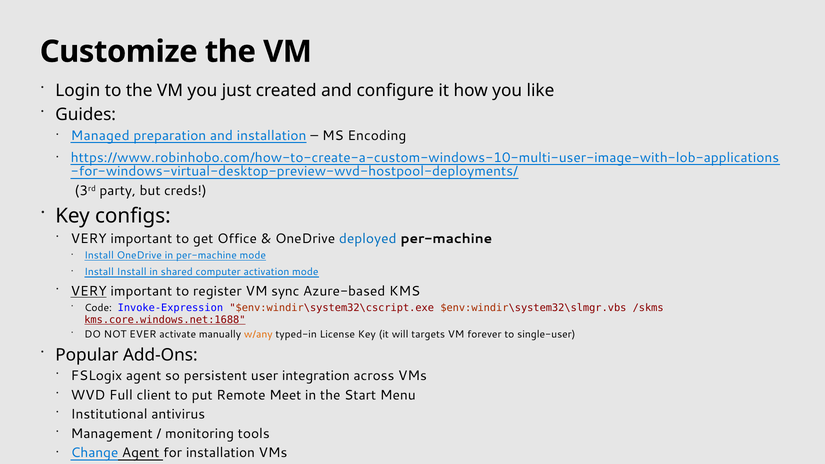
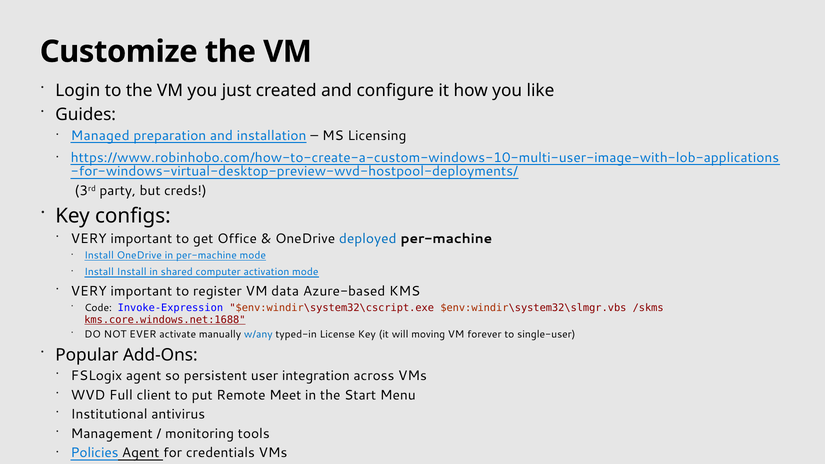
Encoding: Encoding -> Licensing
VERY at (89, 291) underline: present -> none
sync: sync -> data
w/any colour: orange -> blue
targets: targets -> moving
Change: Change -> Policies
for installation: installation -> credentials
